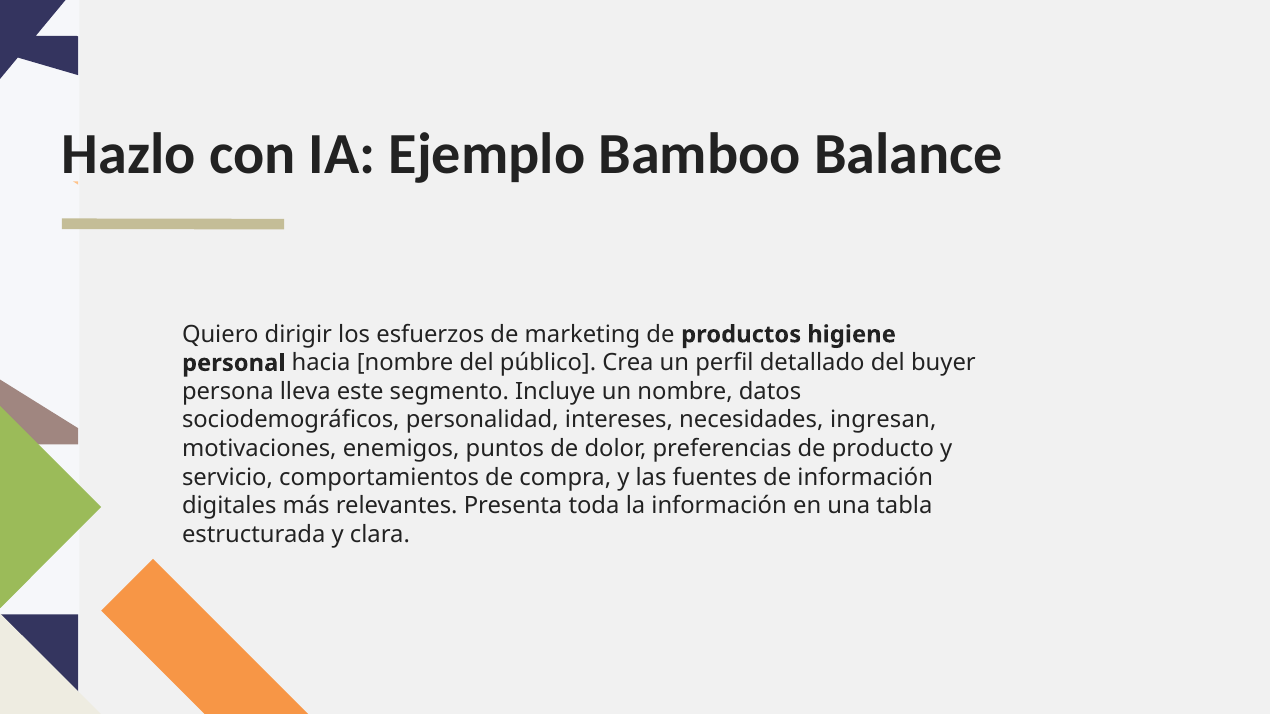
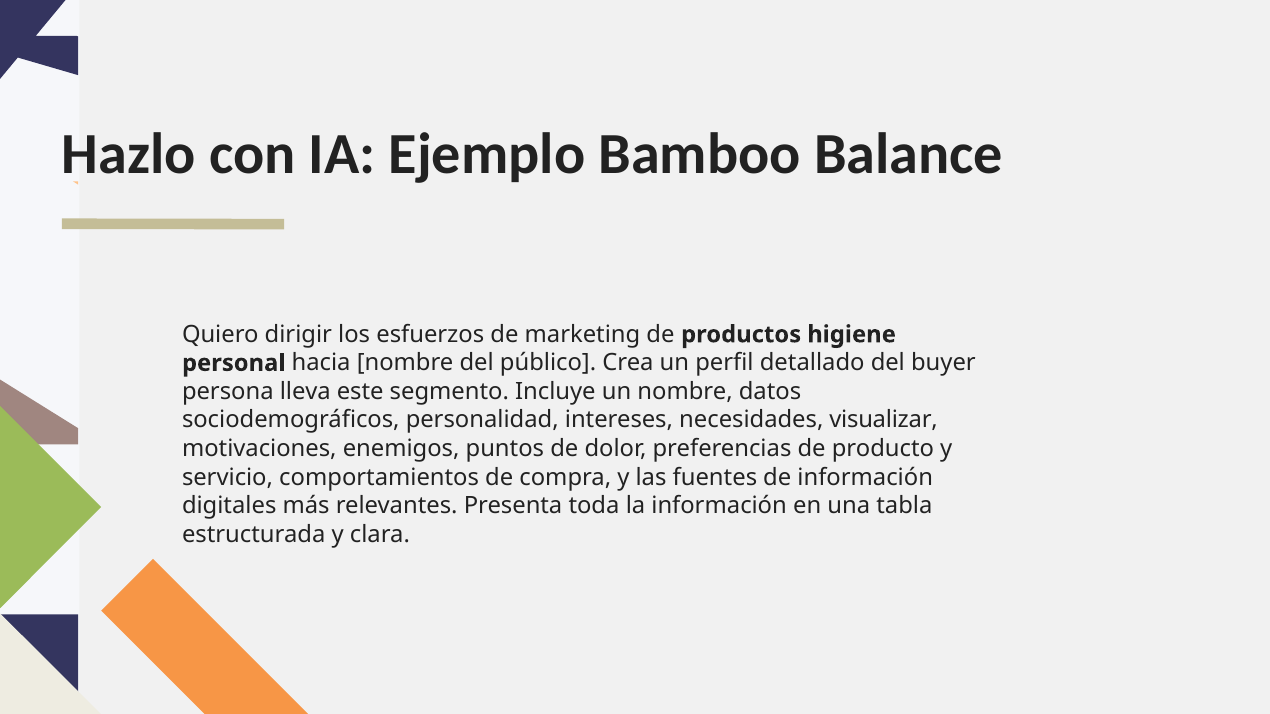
ingresan: ingresan -> visualizar
